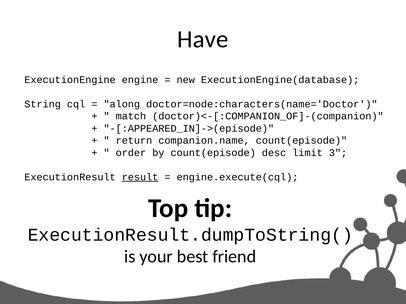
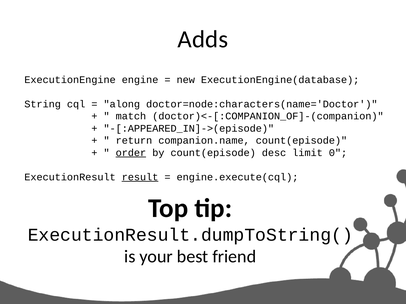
Have: Have -> Adds
order underline: none -> present
3: 3 -> 0
